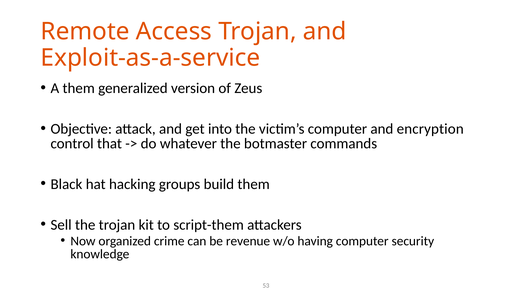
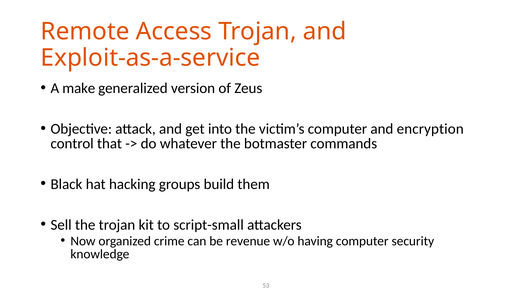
A them: them -> make
script-them: script-them -> script-small
